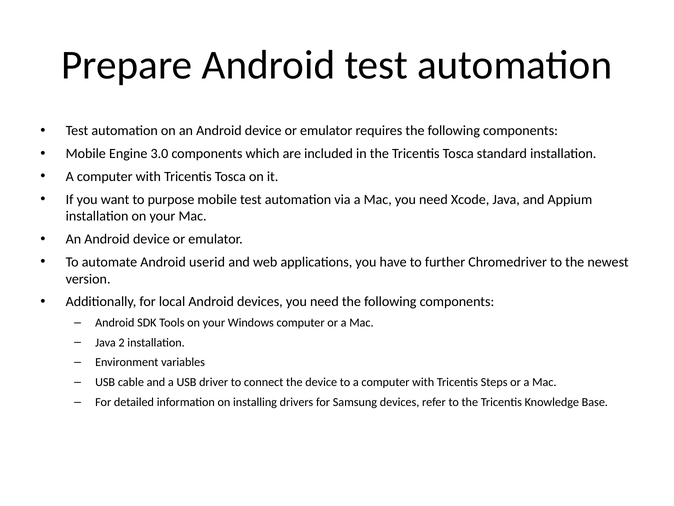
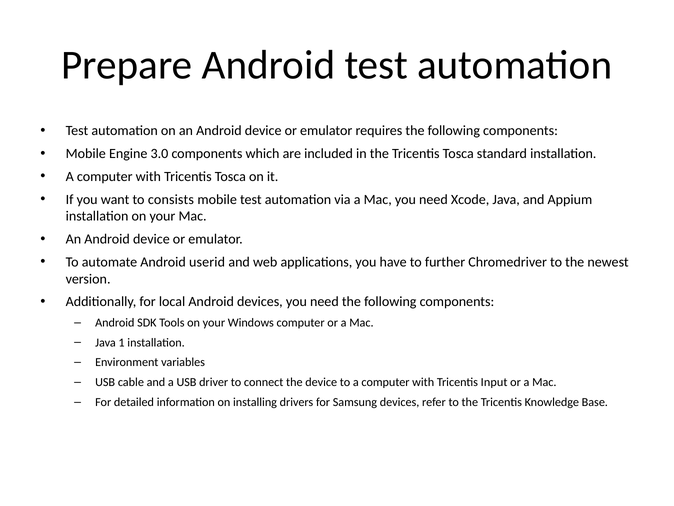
purpose: purpose -> consists
2: 2 -> 1
Steps: Steps -> Input
